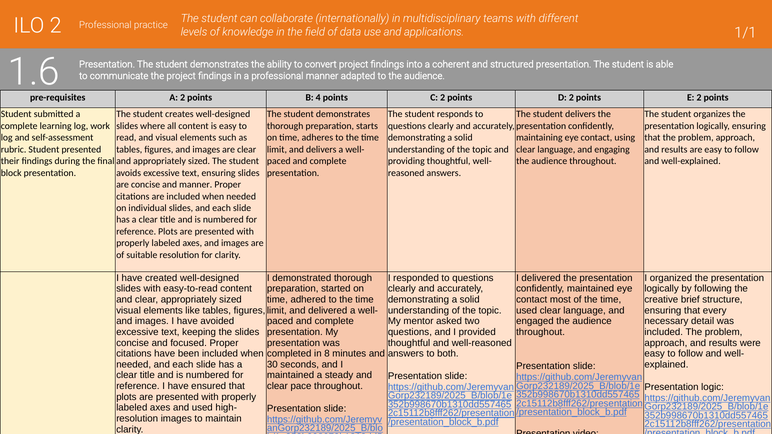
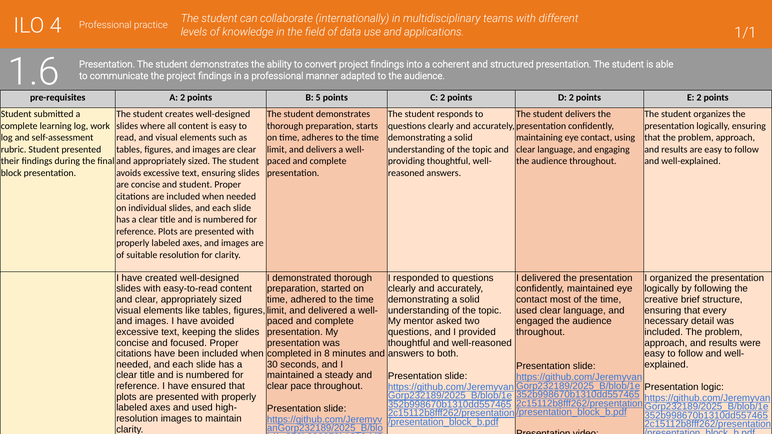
ILO 2: 2 -> 4
4: 4 -> 5
and manner: manner -> student
